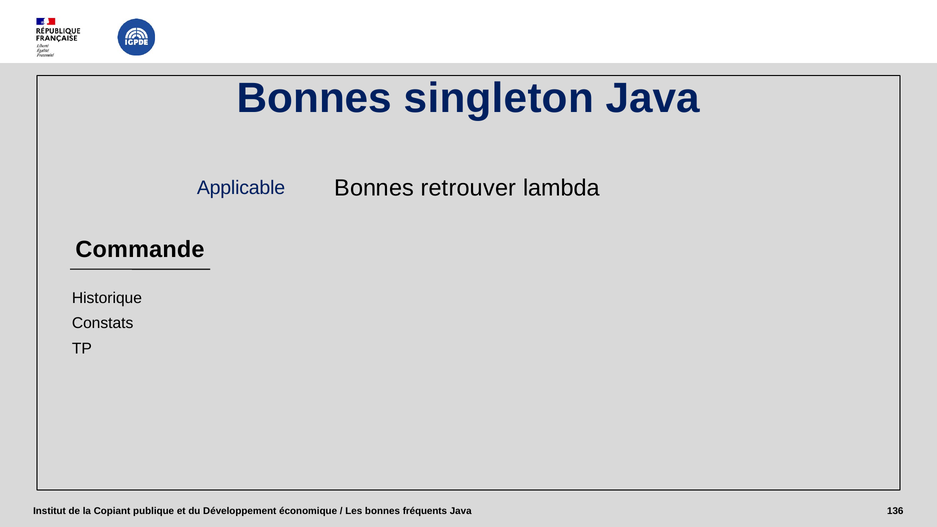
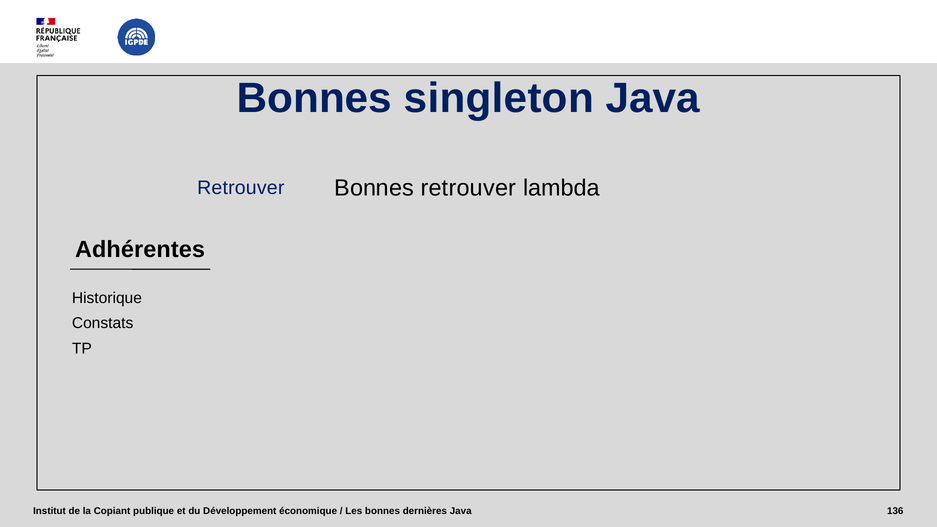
Applicable at (241, 188): Applicable -> Retrouver
Commande: Commande -> Adhérentes
fréquents: fréquents -> dernières
